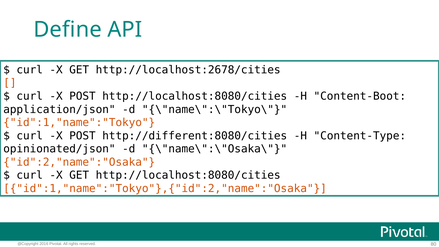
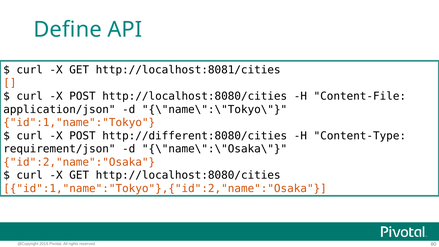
http://localhost:2678/cities: http://localhost:2678/cities -> http://localhost:8081/cities
Content-Boot: Content-Boot -> Content-File
opinionated/json: opinionated/json -> requirement/json
